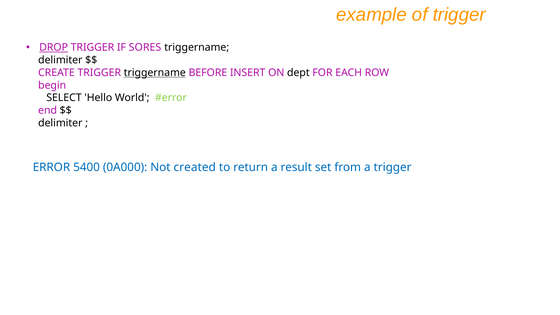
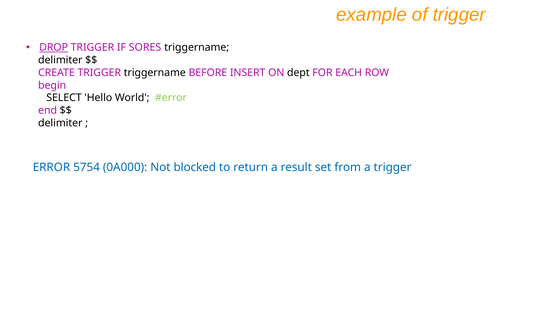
triggername at (155, 73) underline: present -> none
5400: 5400 -> 5754
created: created -> blocked
